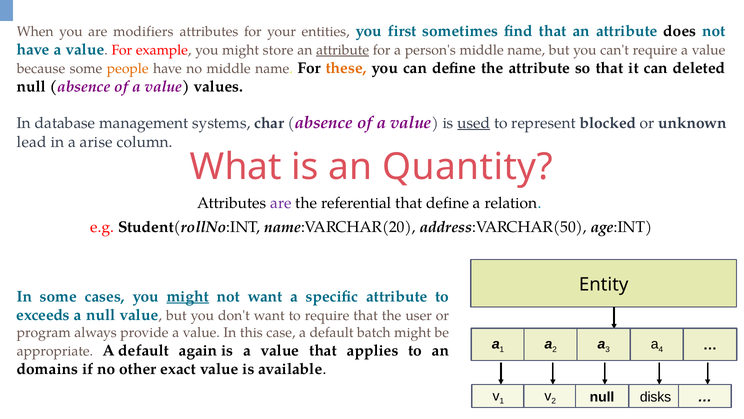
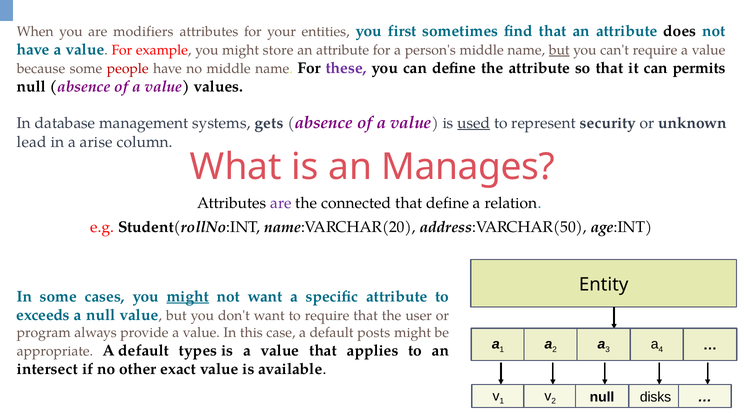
attribute at (343, 50) underline: present -> none
but at (559, 50) underline: none -> present
people colour: orange -> red
these colour: orange -> purple
deleted: deleted -> permits
char: char -> gets
blocked: blocked -> security
Quantity: Quantity -> Manages
referential: referential -> connected
batch: batch -> posts
again: again -> types
domains: domains -> intersect
